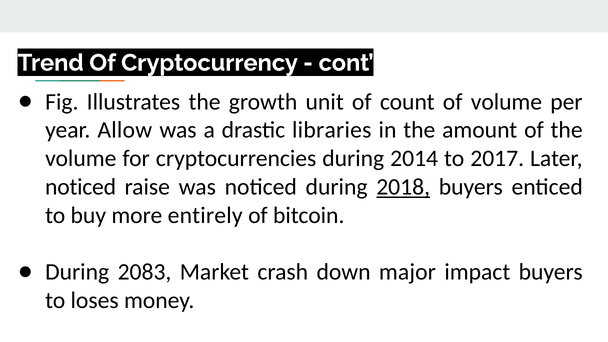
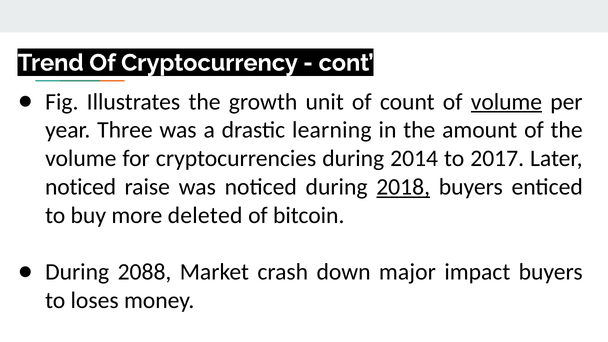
volume at (506, 102) underline: none -> present
Allow: Allow -> Three
libraries: libraries -> learning
entirely: entirely -> deleted
2083: 2083 -> 2088
